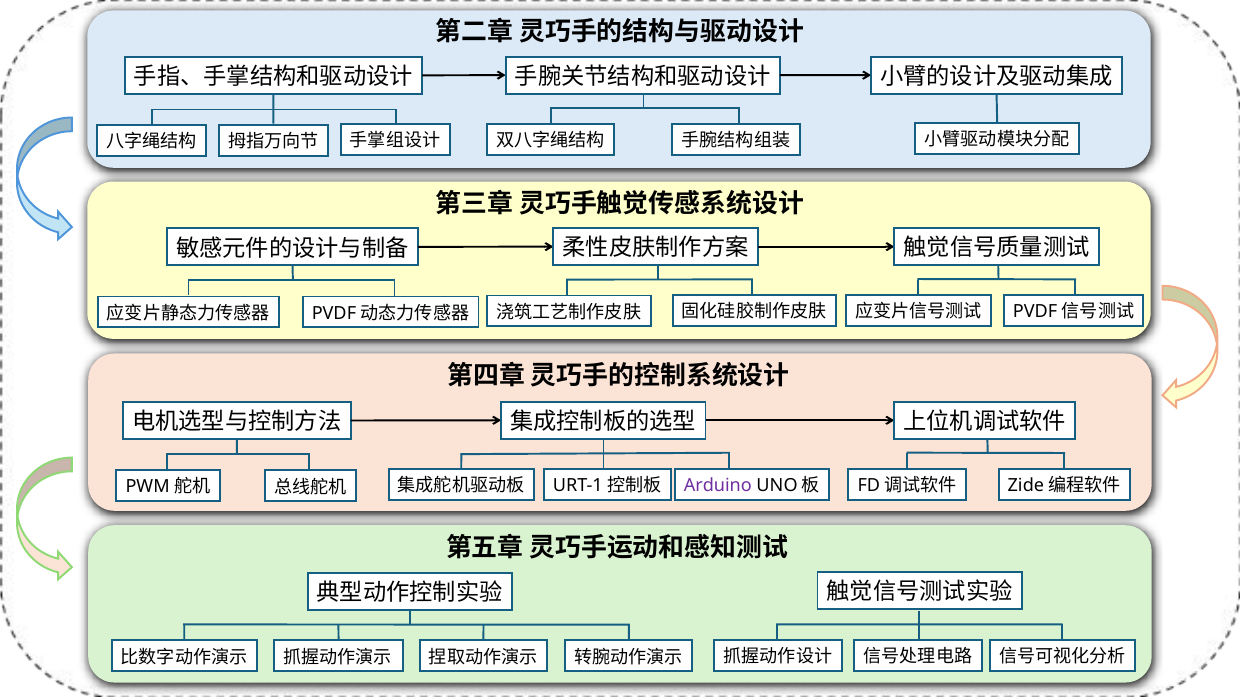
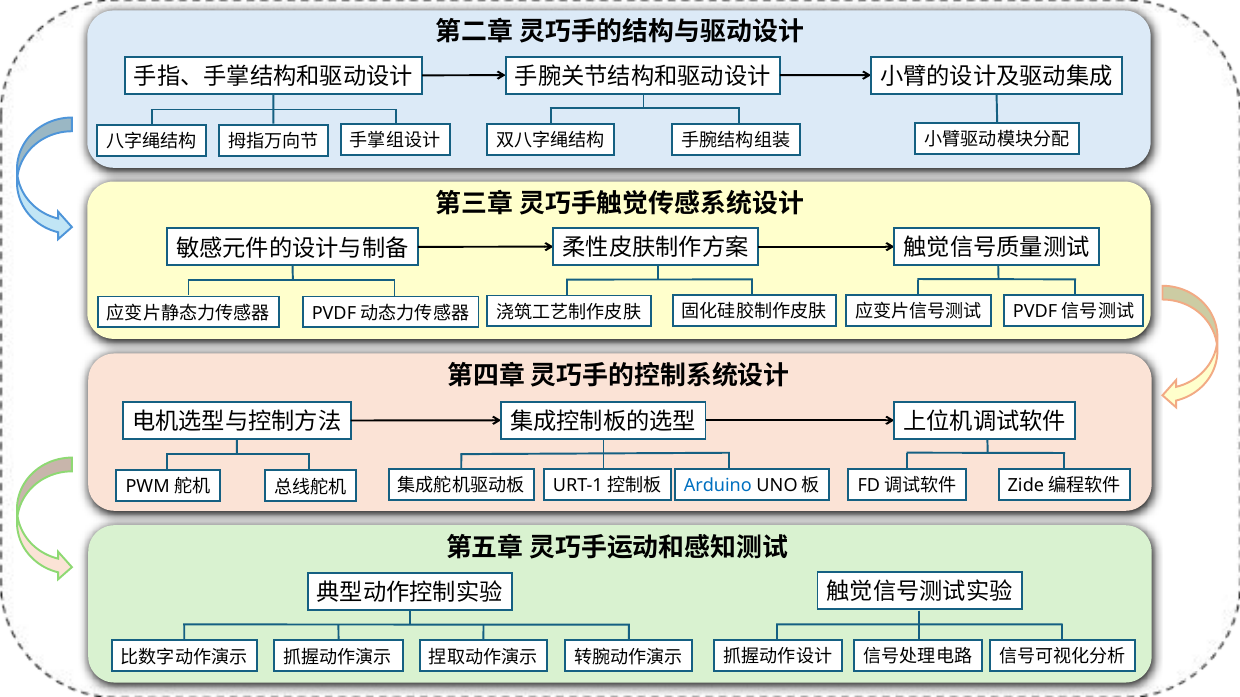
Arduino colour: purple -> blue
